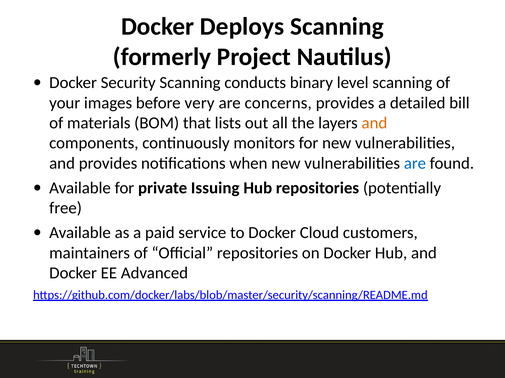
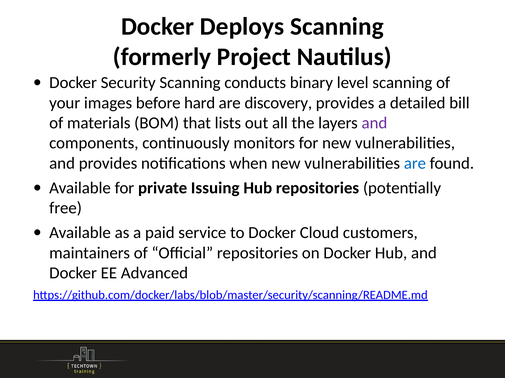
very: very -> hard
concerns: concerns -> discovery
and at (374, 123) colour: orange -> purple
